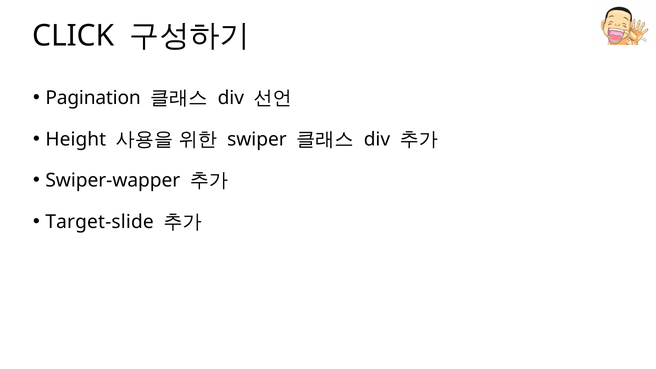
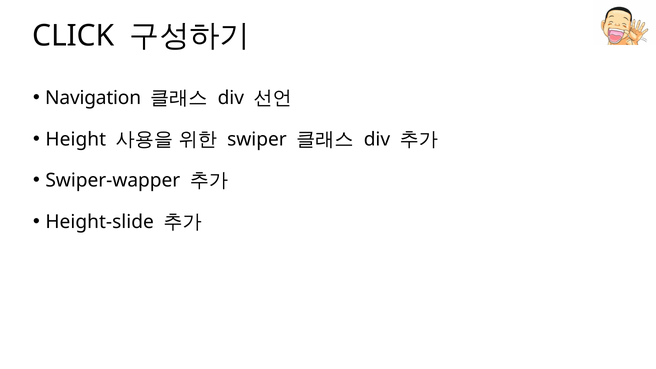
Pagination: Pagination -> Navigation
Target-slide: Target-slide -> Height-slide
